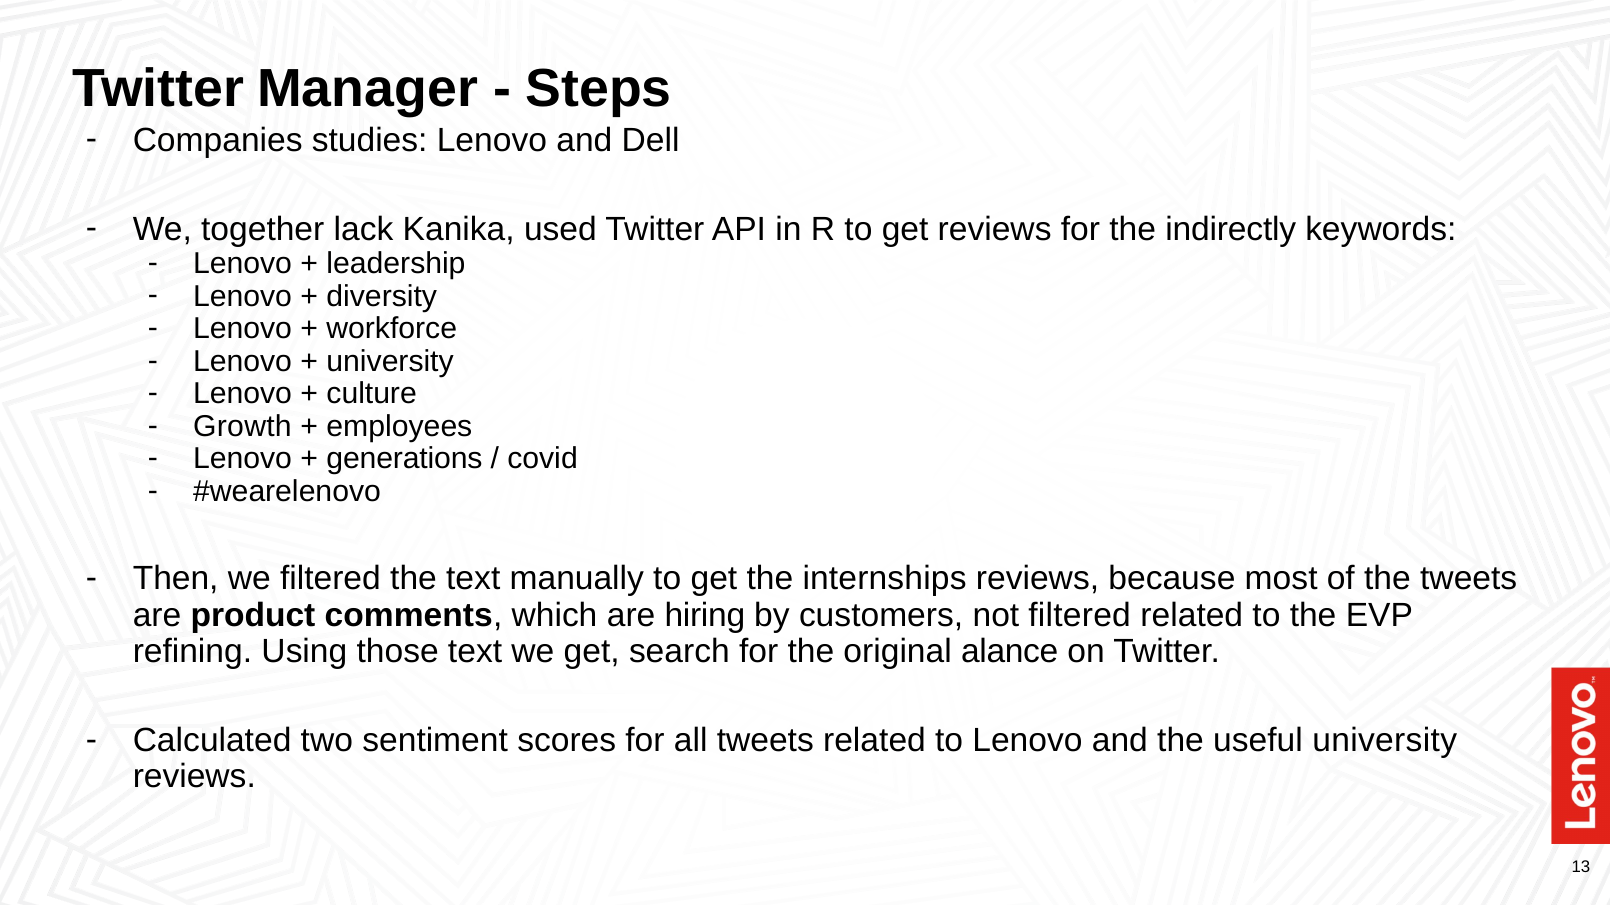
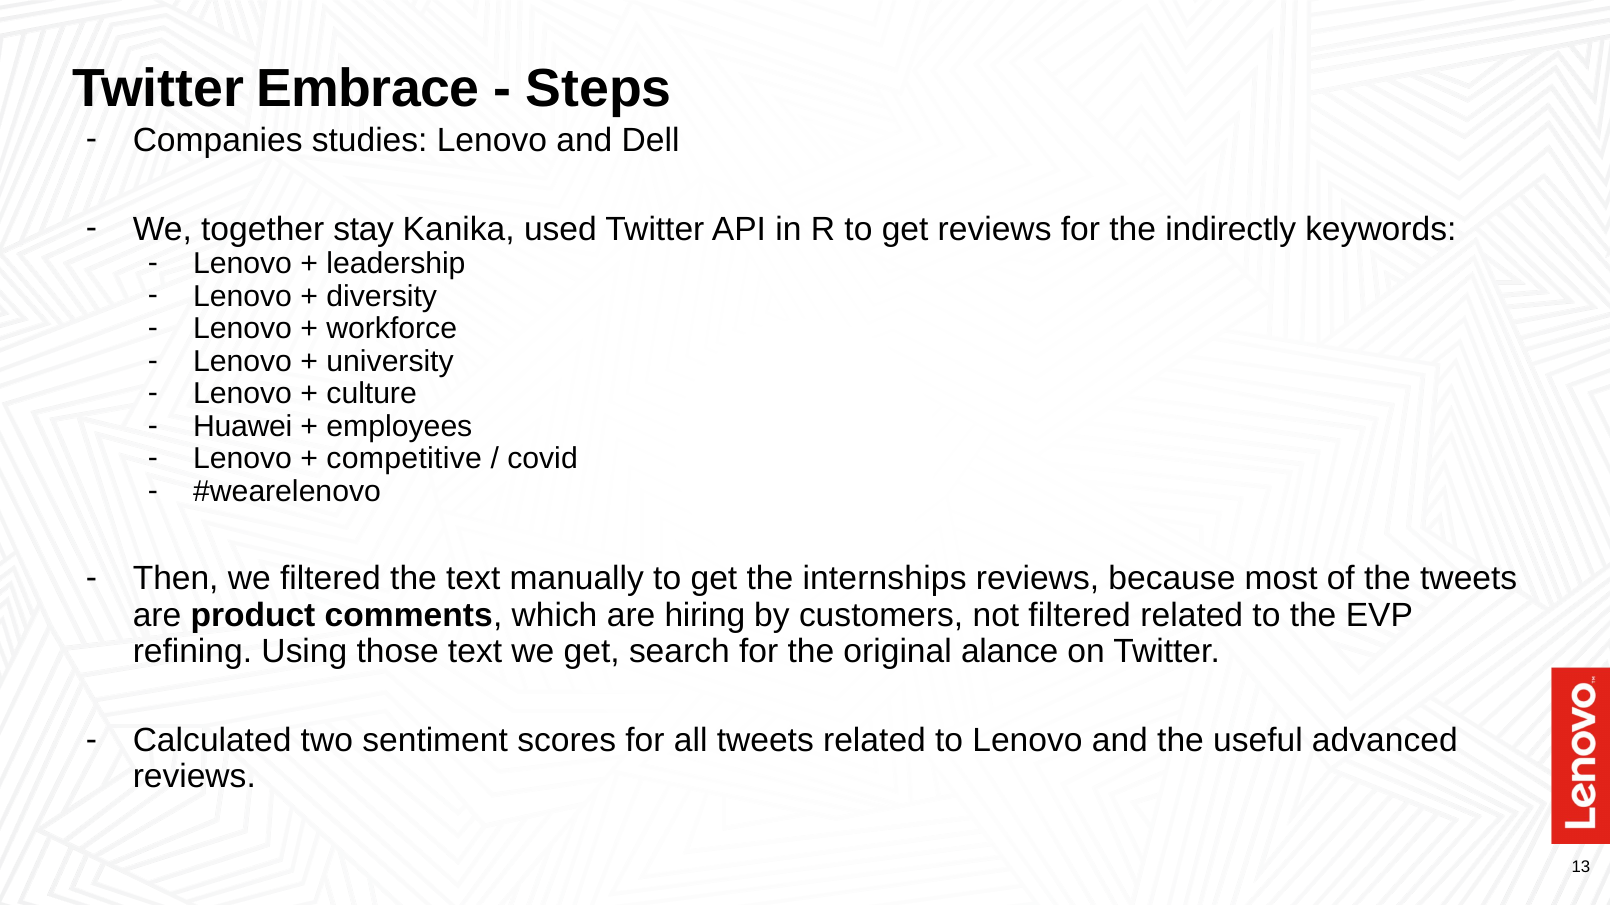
Manager: Manager -> Embrace
lack: lack -> stay
Growth: Growth -> Huawei
generations: generations -> competitive
useful university: university -> advanced
